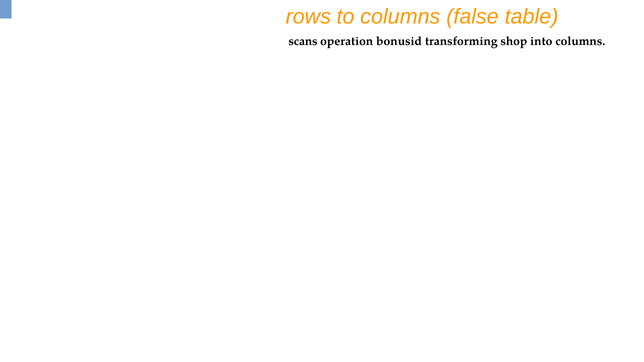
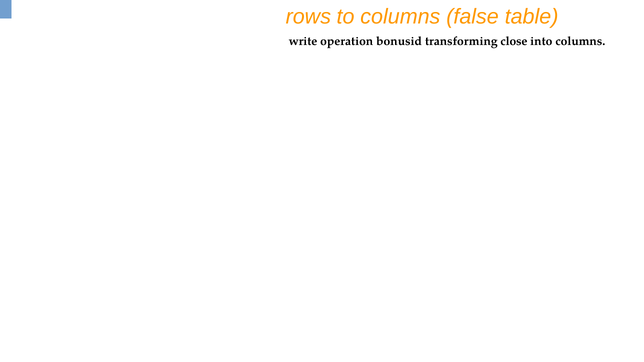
scans: scans -> write
shop: shop -> close
